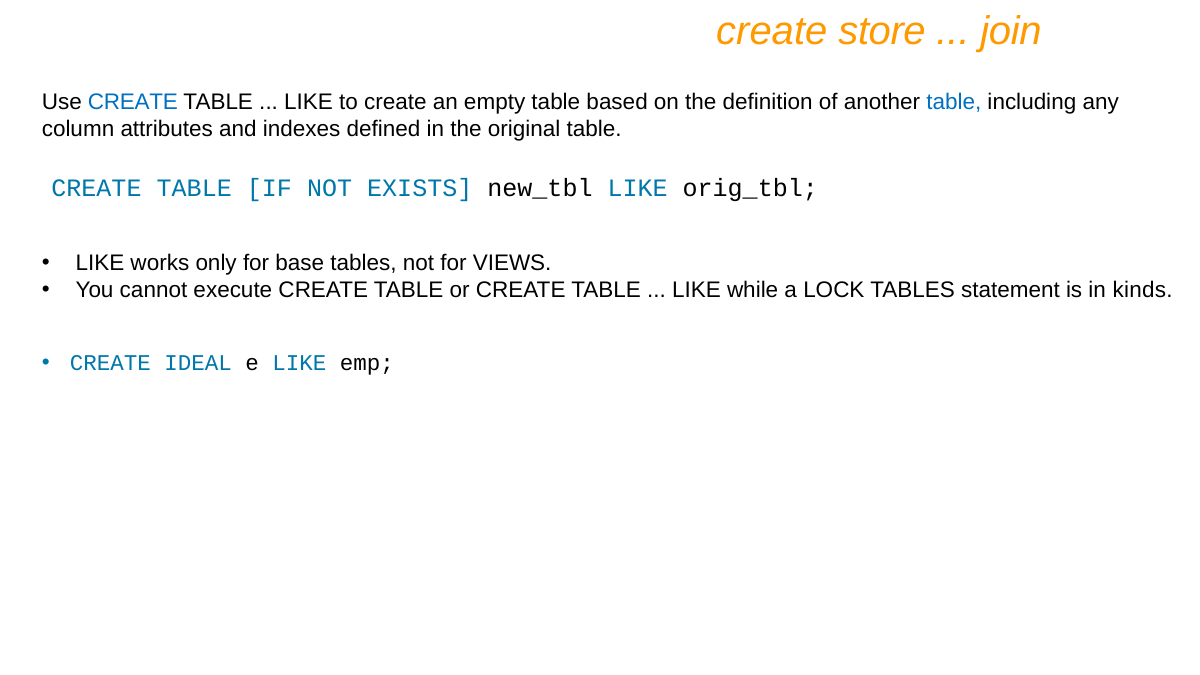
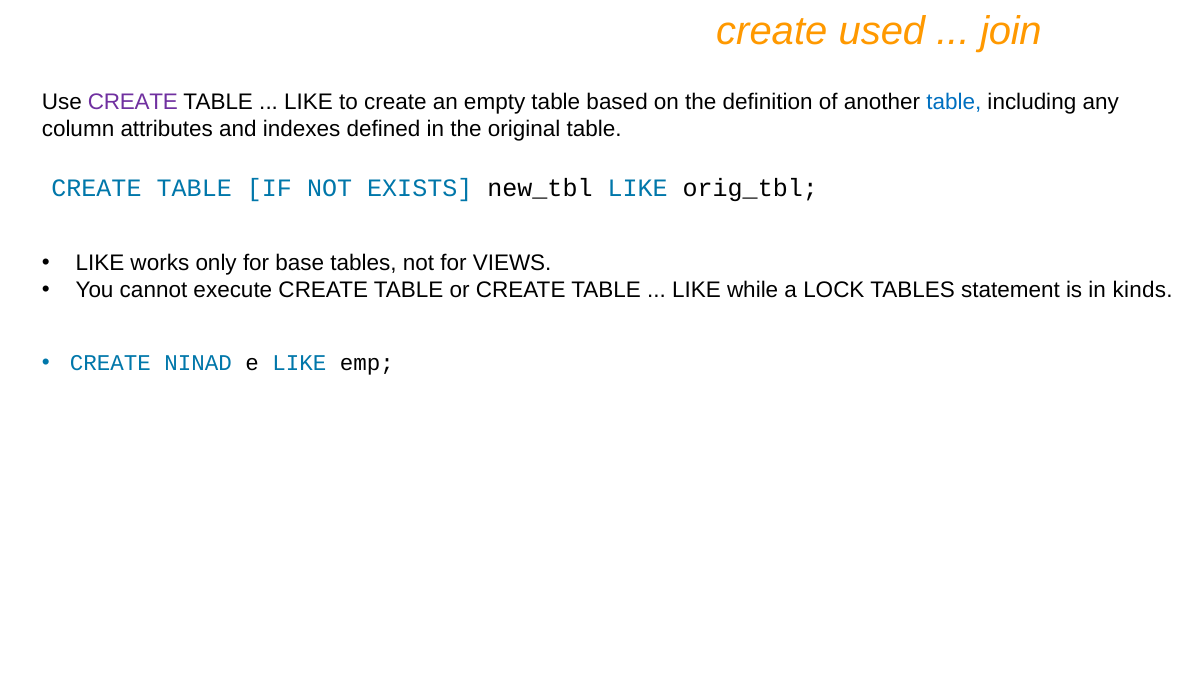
store: store -> used
CREATE at (133, 102) colour: blue -> purple
IDEAL: IDEAL -> NINAD
